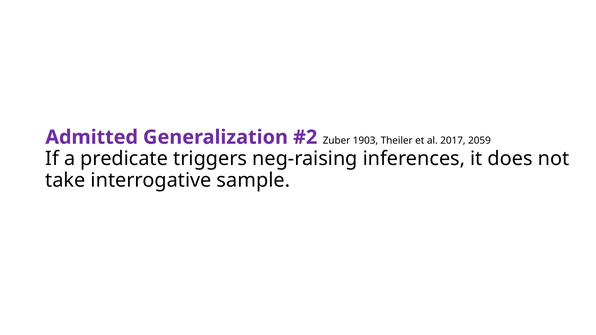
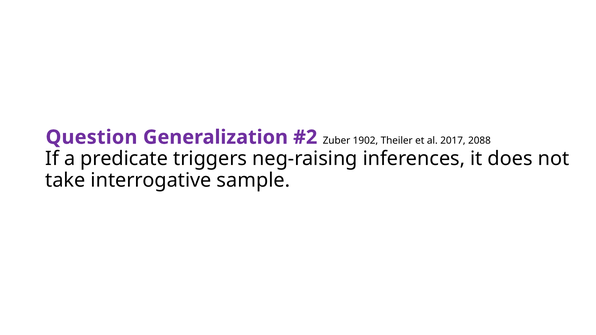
Admitted: Admitted -> Question
1903: 1903 -> 1902
2059: 2059 -> 2088
